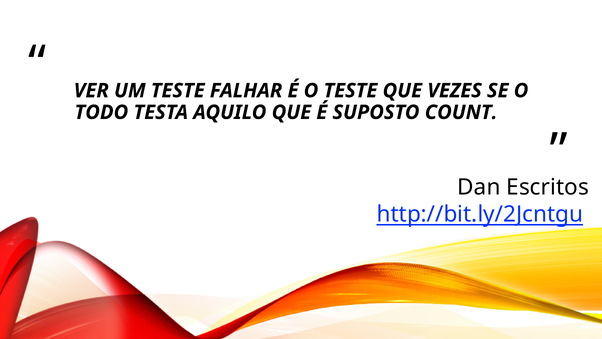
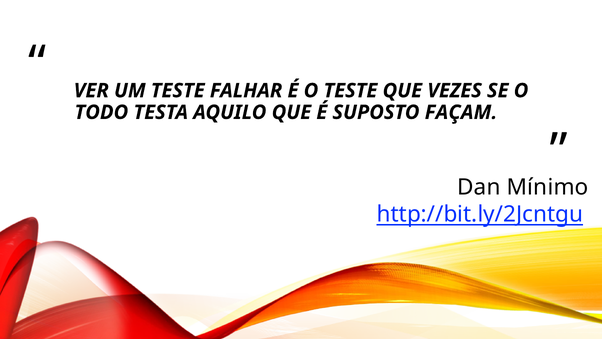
COUNT: COUNT -> FAÇAM
Escritos: Escritos -> Mínimo
